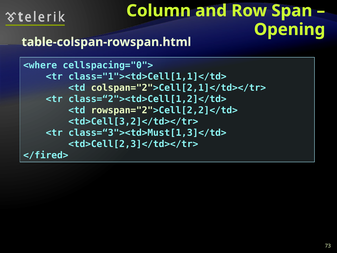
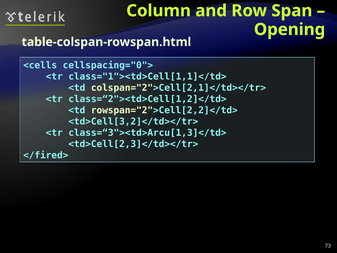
<where: <where -> <cells
class=“3"><td>Must[1,3]</td>: class=“3"><td>Must[1,3]</td> -> class=“3"><td>Arcu[1,3]</td>
